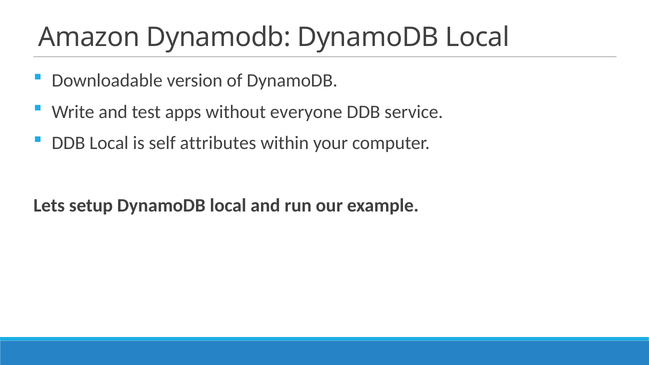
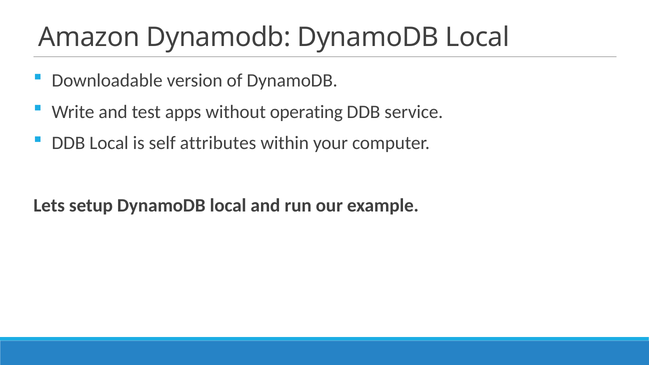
everyone: everyone -> operating
